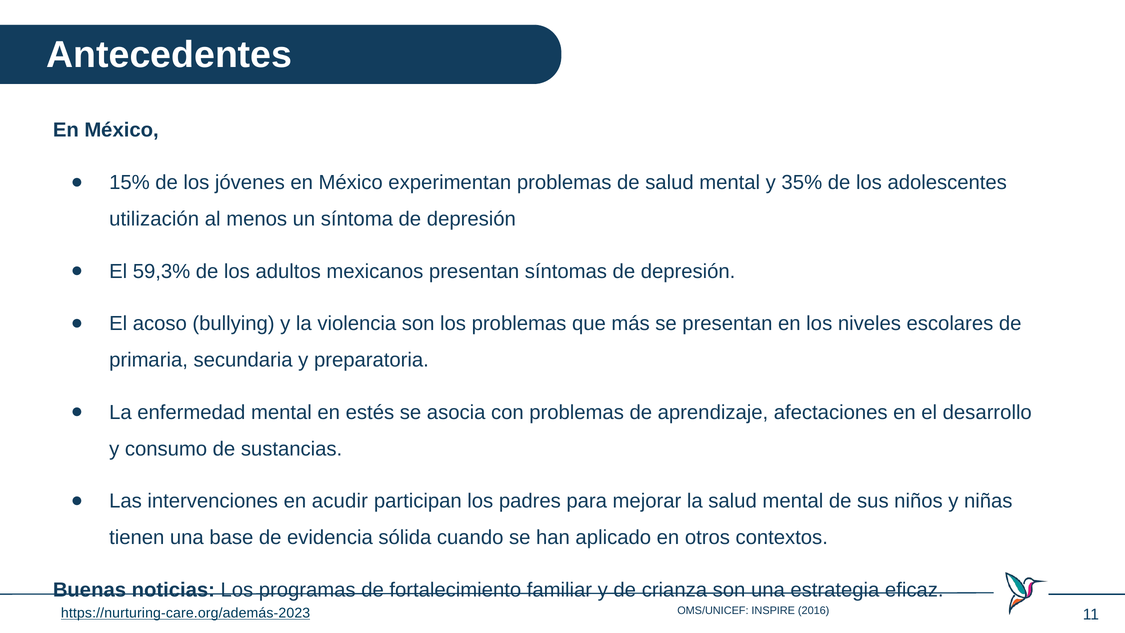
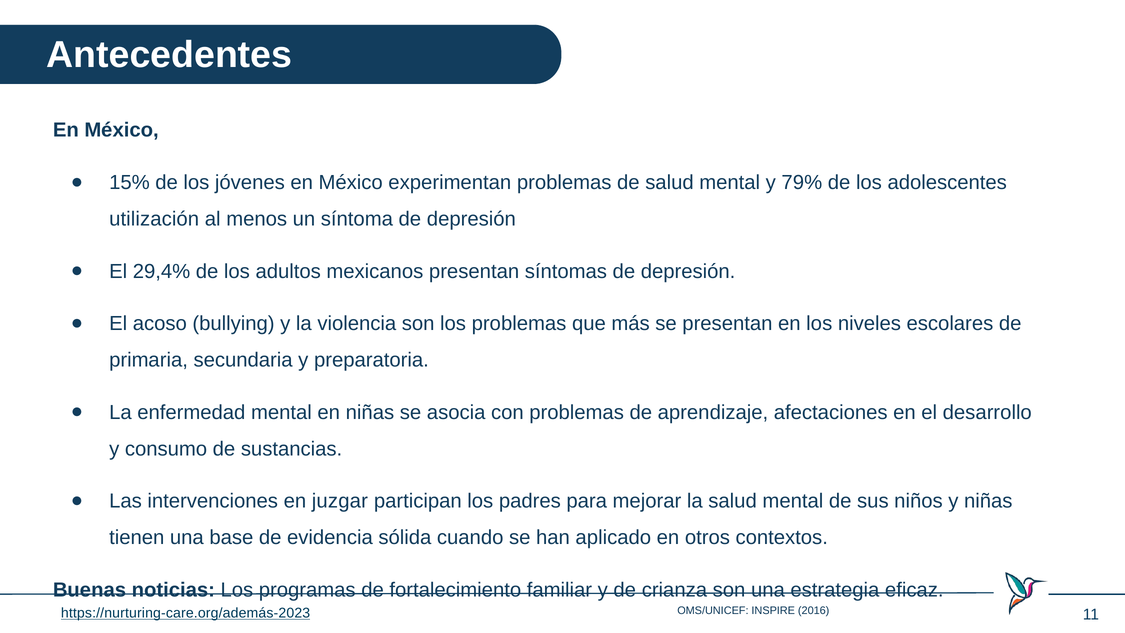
35%: 35% -> 79%
59,3%: 59,3% -> 29,4%
en estés: estés -> niñas
acudir: acudir -> juzgar
